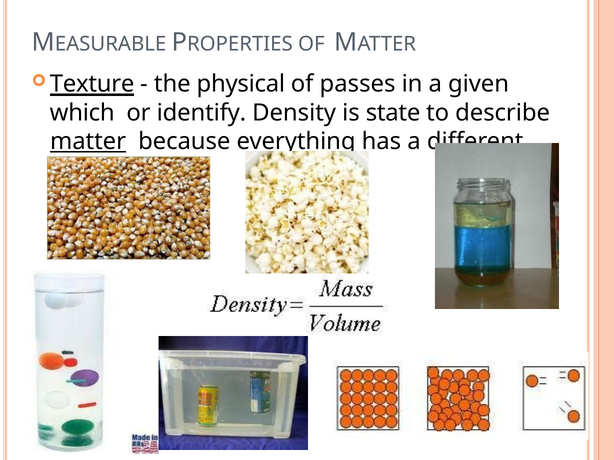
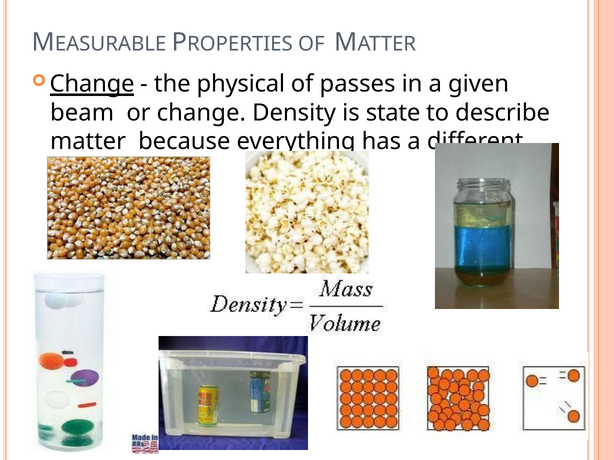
Texture at (92, 84): Texture -> Change
which: which -> beam
or identify: identify -> change
matter underline: present -> none
